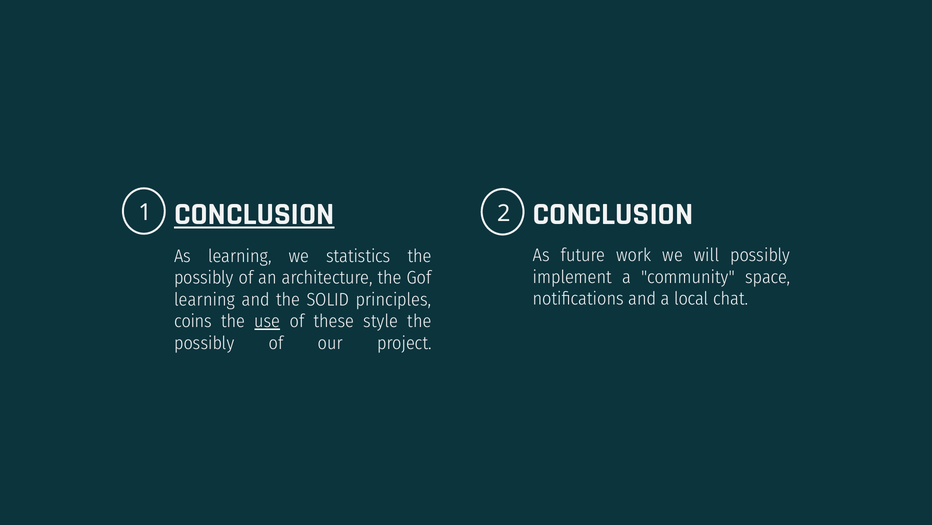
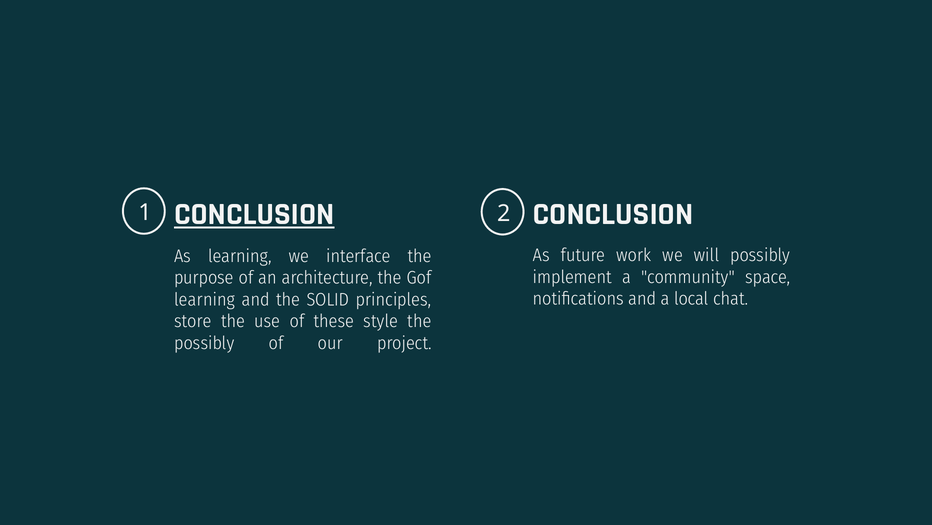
statistics: statistics -> interface
possibly at (204, 277): possibly -> purpose
coins: coins -> store
use underline: present -> none
